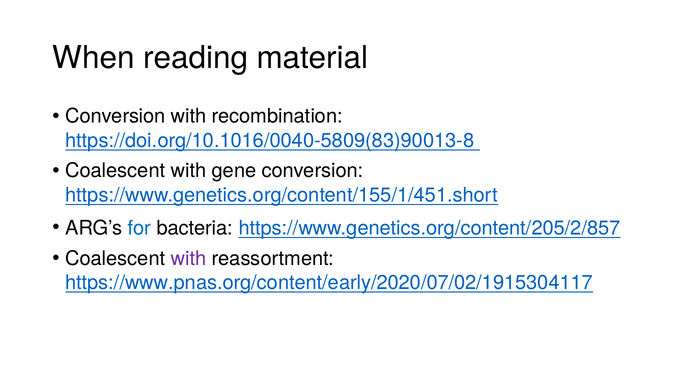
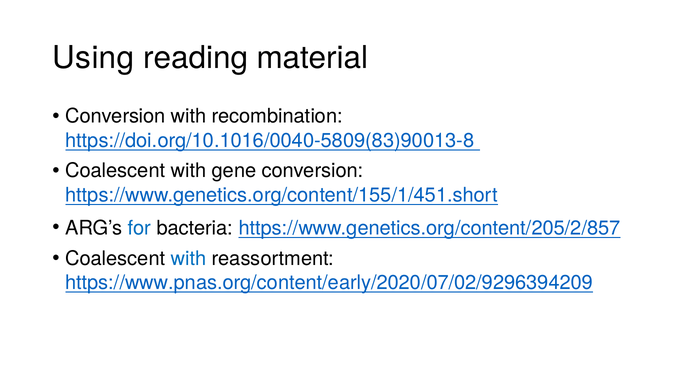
When: When -> Using
with at (189, 258) colour: purple -> blue
https://www.pnas.org/content/early/2020/07/02/1915304117: https://www.pnas.org/content/early/2020/07/02/1915304117 -> https://www.pnas.org/content/early/2020/07/02/9296394209
